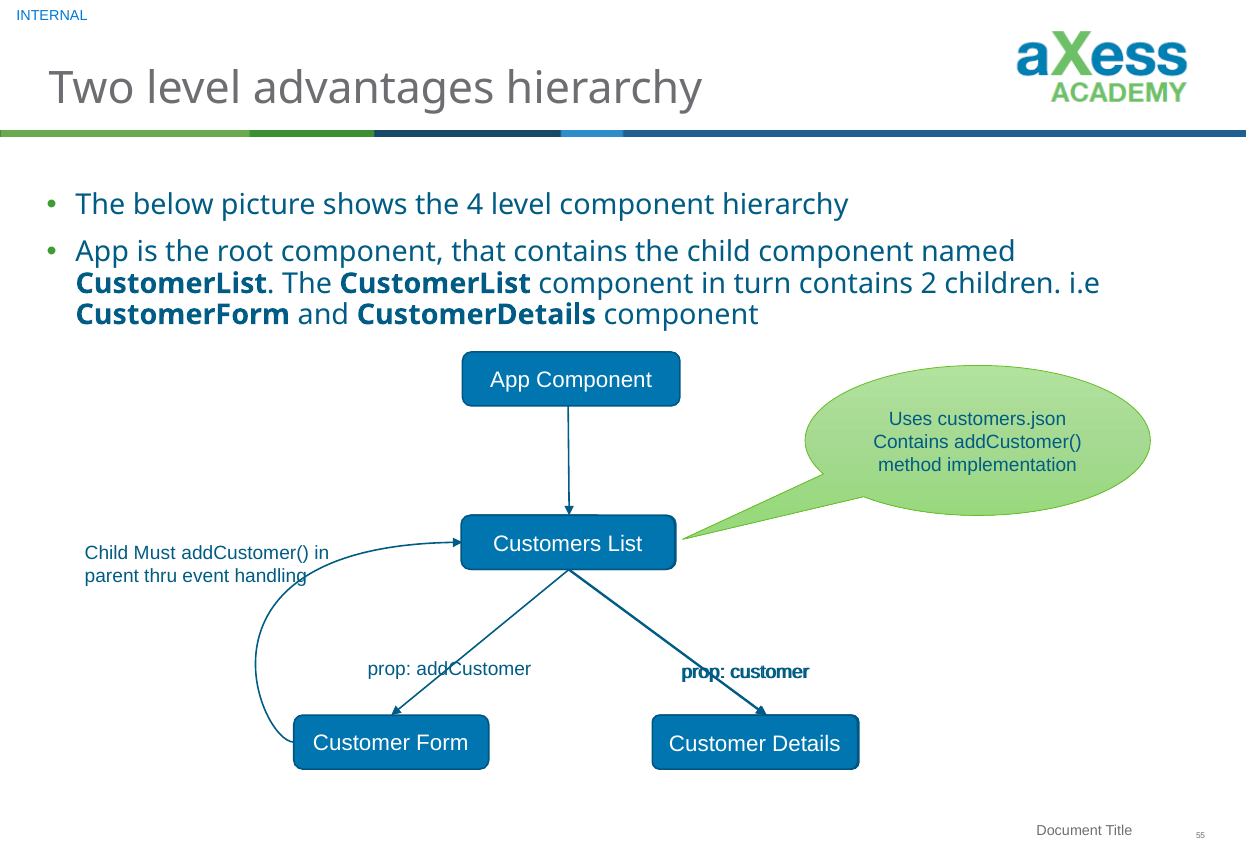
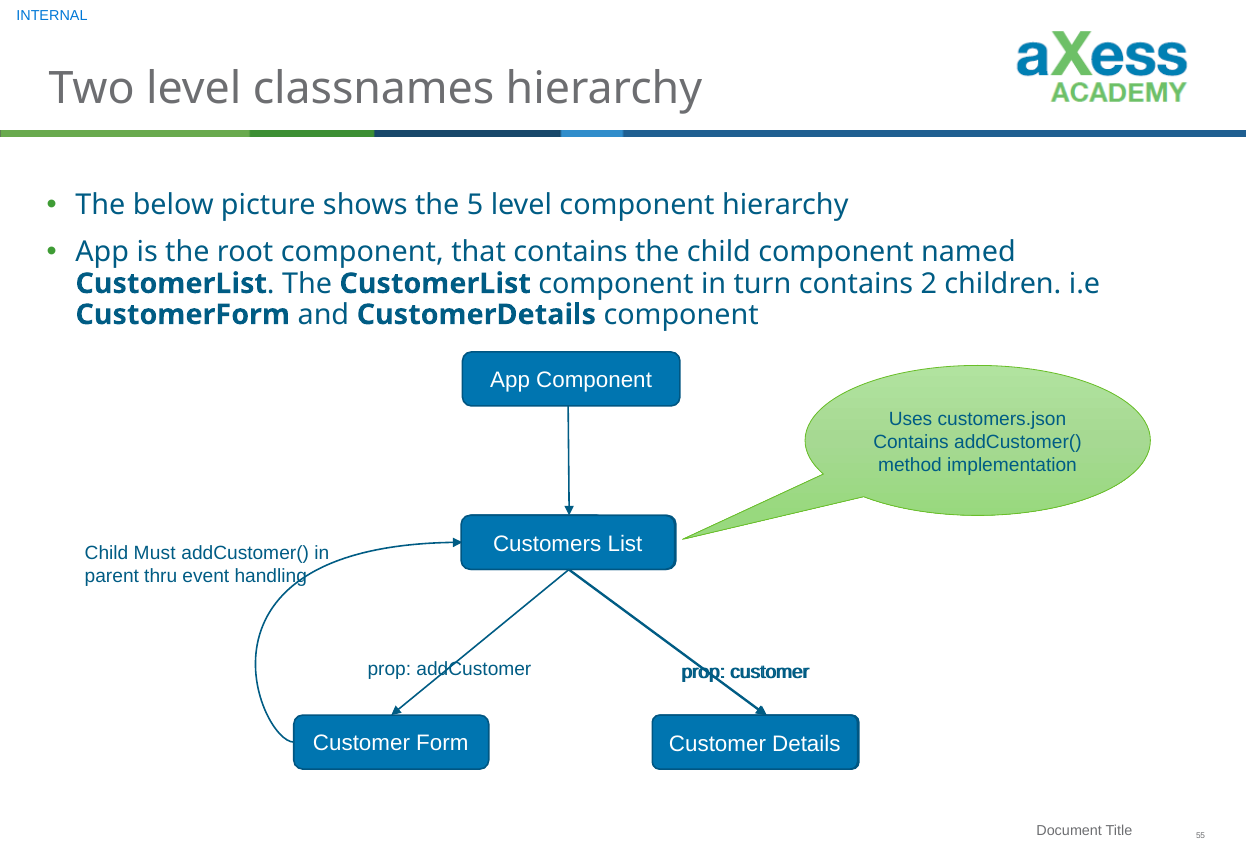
advantages: advantages -> classnames
4: 4 -> 5
